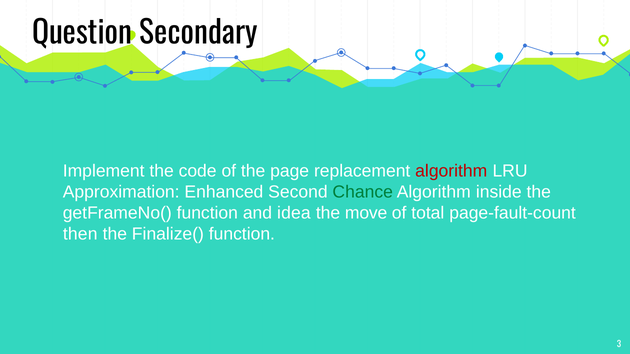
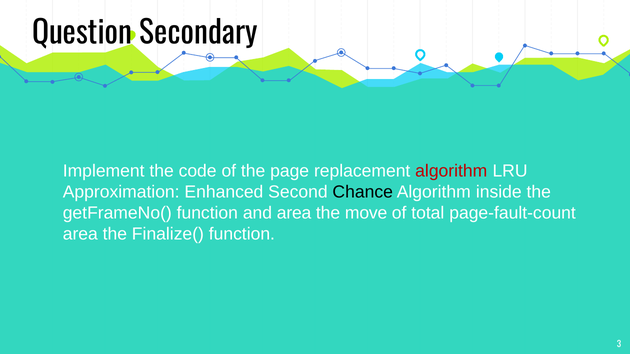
Chance colour: green -> black
and idea: idea -> area
then at (80, 234): then -> area
